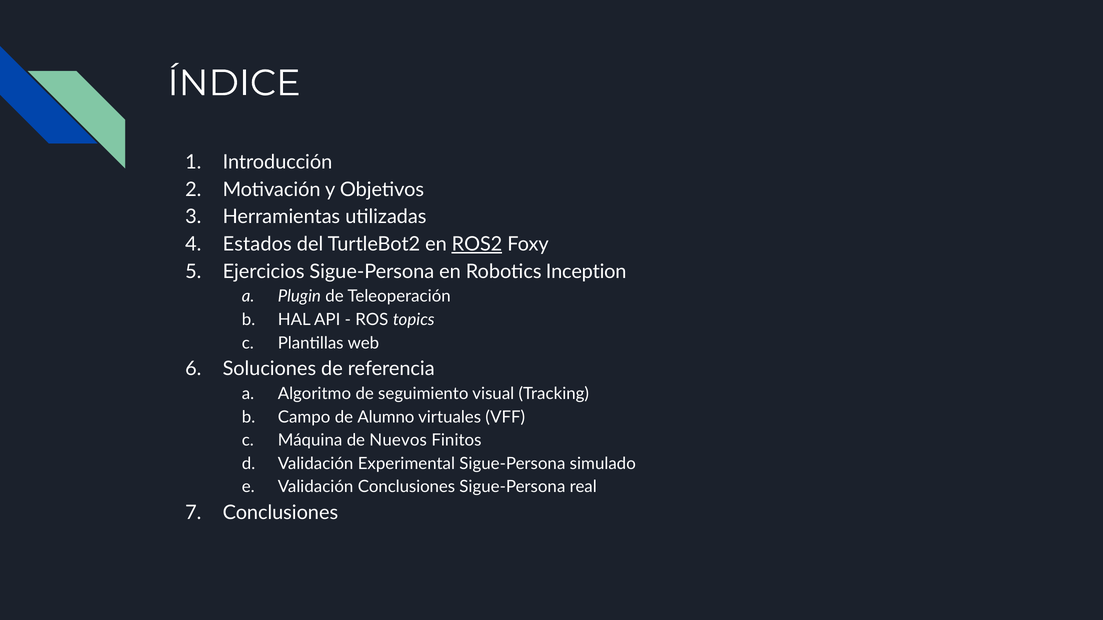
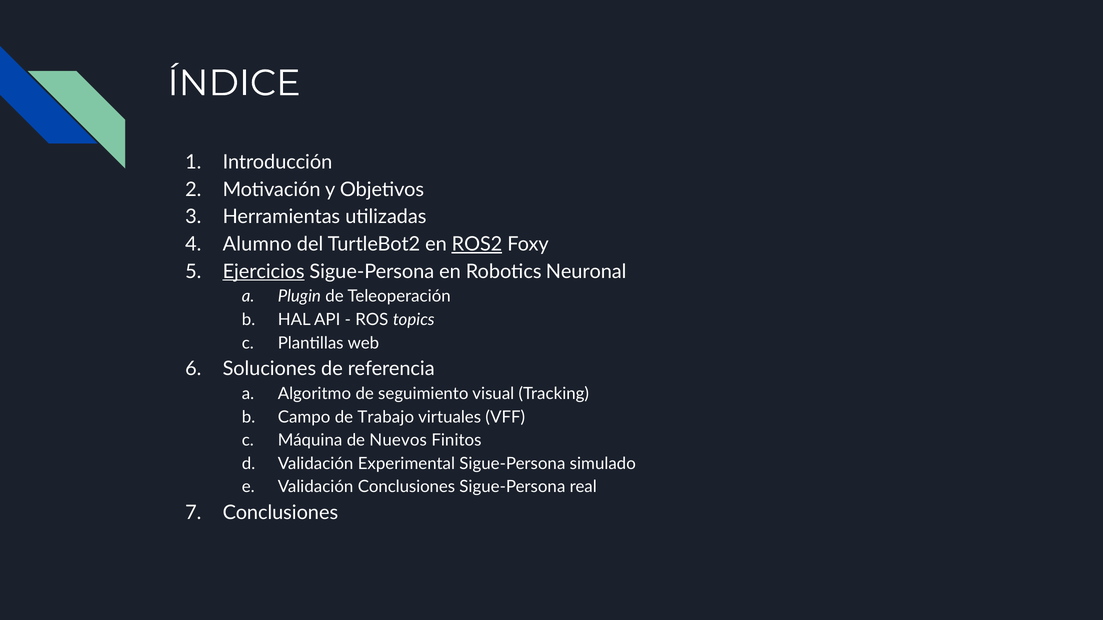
Estados: Estados -> Alumno
Ejercicios underline: none -> present
Inception: Inception -> Neuronal
Alumno: Alumno -> Trabajo
